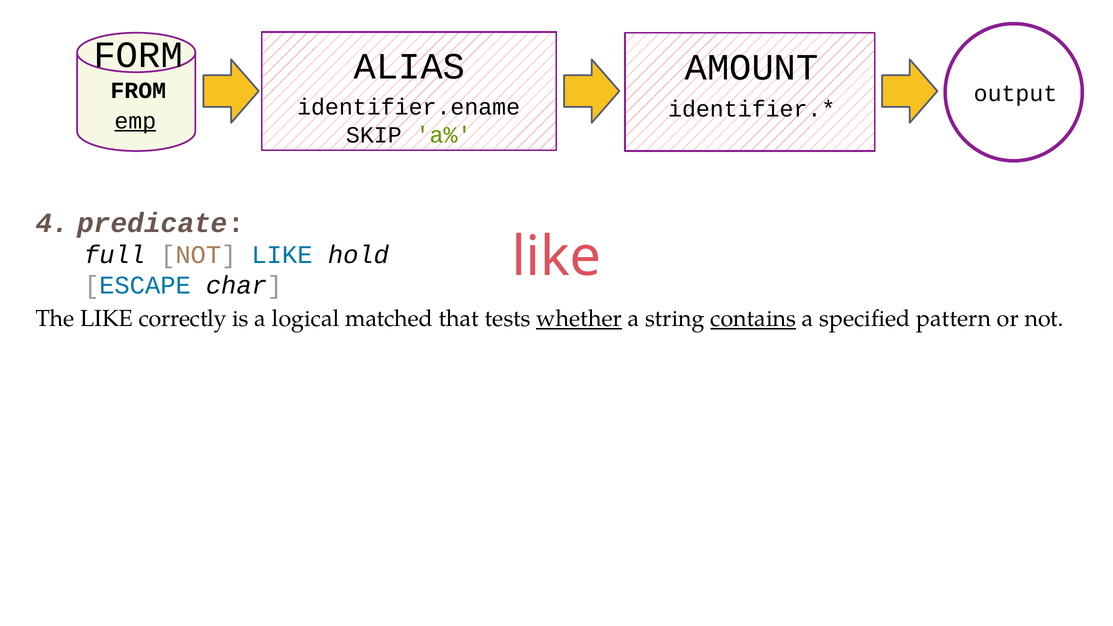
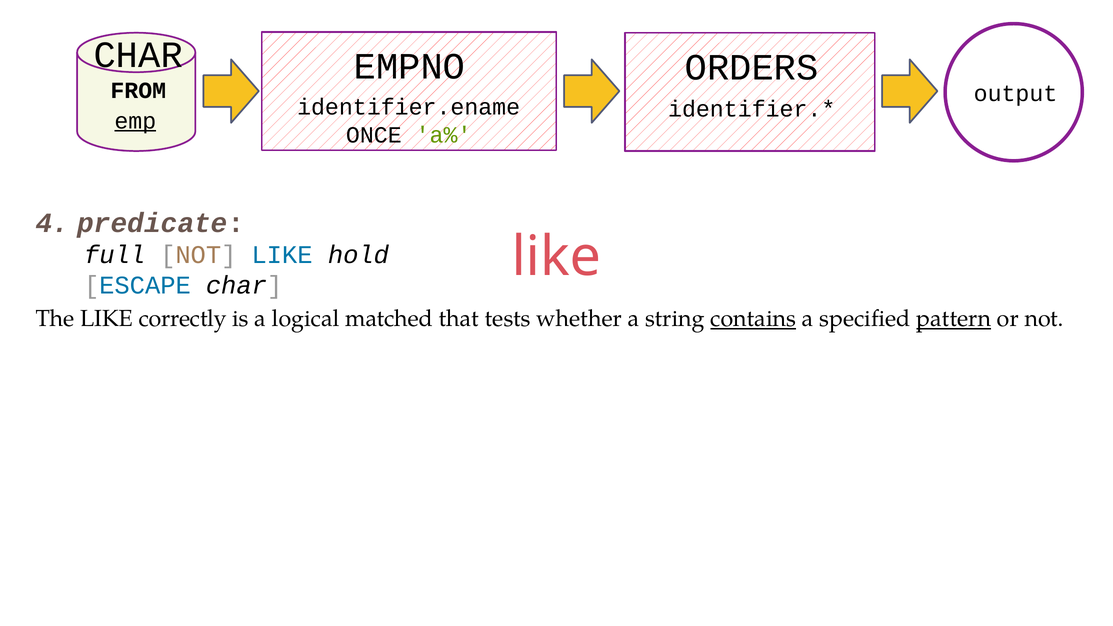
FORM at (138, 55): FORM -> CHAR
ALIAS: ALIAS -> EMPNO
AMOUNT: AMOUNT -> ORDERS
SKIP: SKIP -> ONCE
whether underline: present -> none
pattern underline: none -> present
